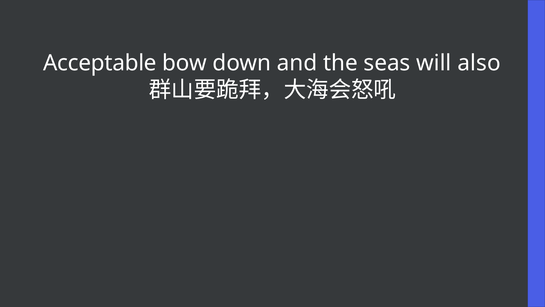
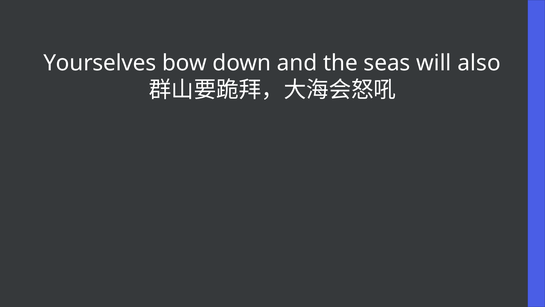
Acceptable: Acceptable -> Yourselves
